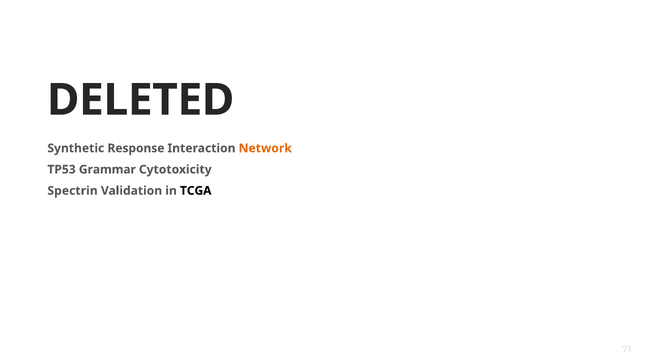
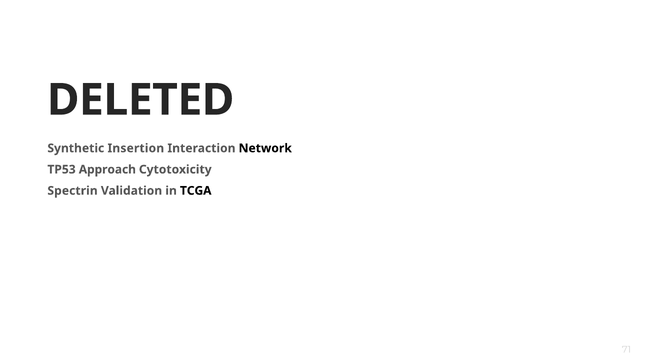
Response: Response -> Insertion
Network colour: orange -> black
Grammar: Grammar -> Approach
